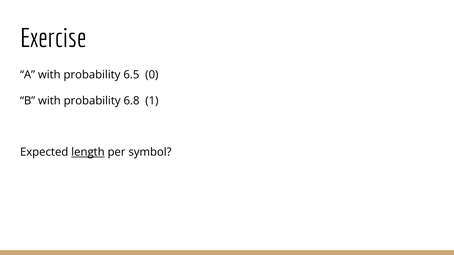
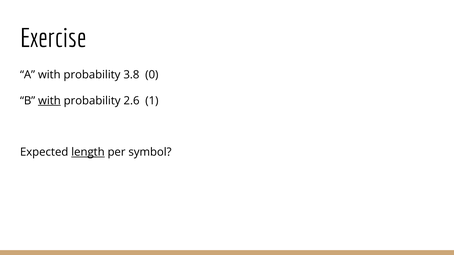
6.5: 6.5 -> 3.8
with at (49, 101) underline: none -> present
6.8: 6.8 -> 2.6
